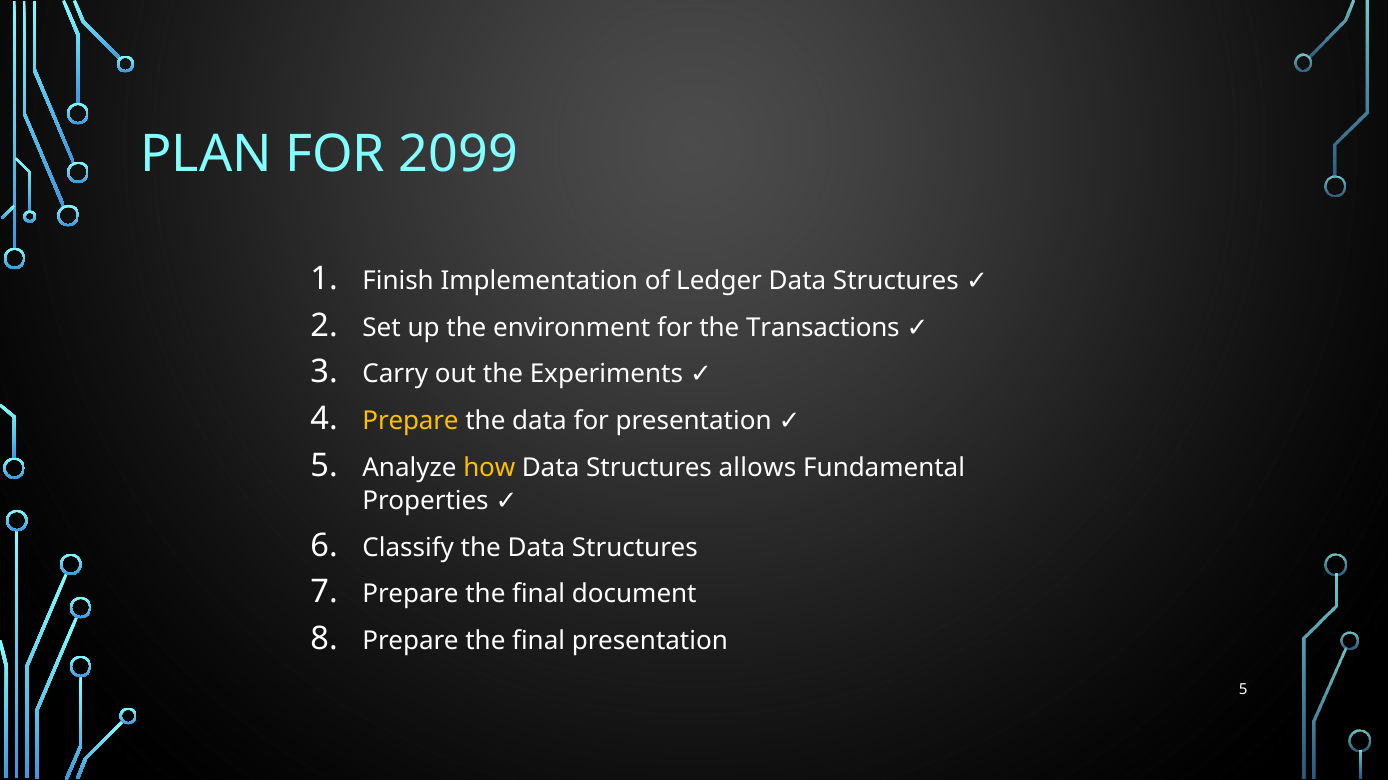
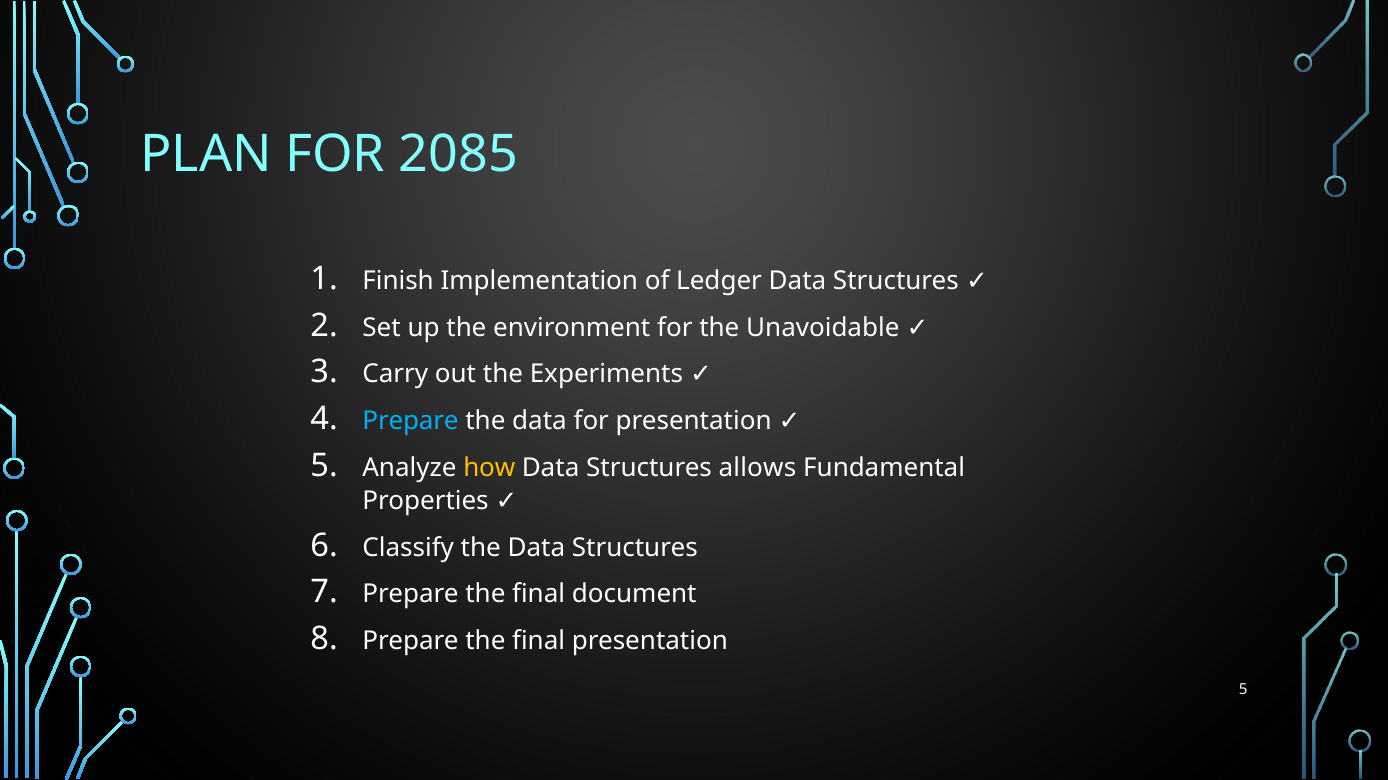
2099: 2099 -> 2085
Transactions: Transactions -> Unavoidable
Prepare at (411, 421) colour: yellow -> light blue
